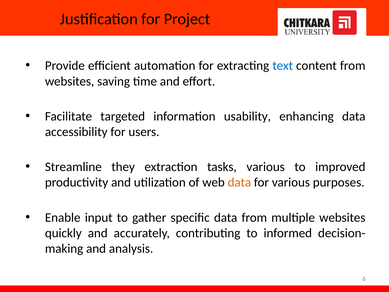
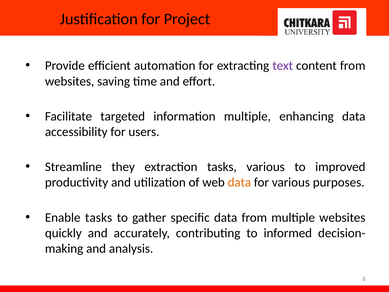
text colour: blue -> purple
information usability: usability -> multiple
Enable input: input -> tasks
